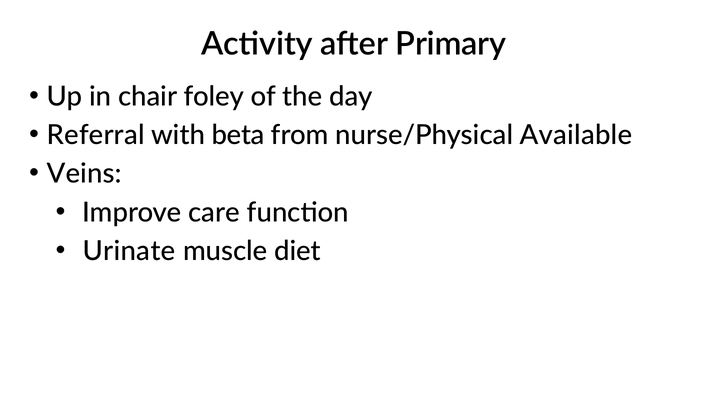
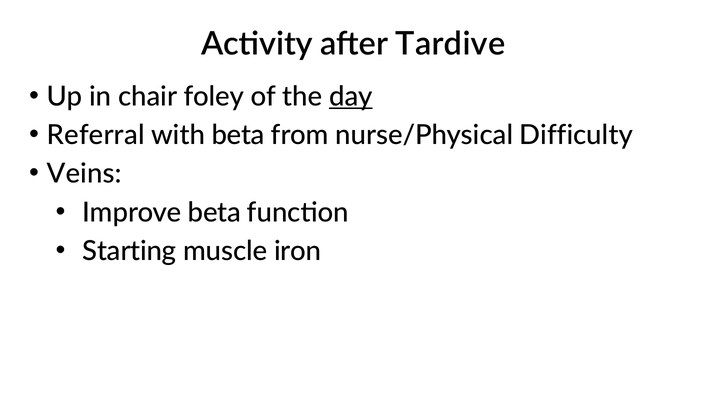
Primary: Primary -> Tardive
day underline: none -> present
Available: Available -> Difficulty
Improve care: care -> beta
Urinate: Urinate -> Starting
diet: diet -> iron
